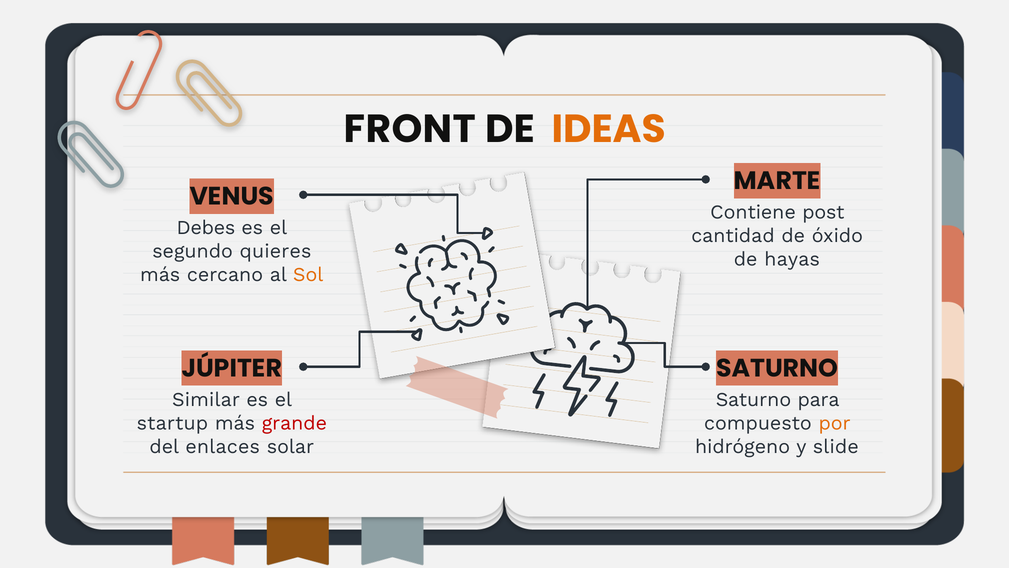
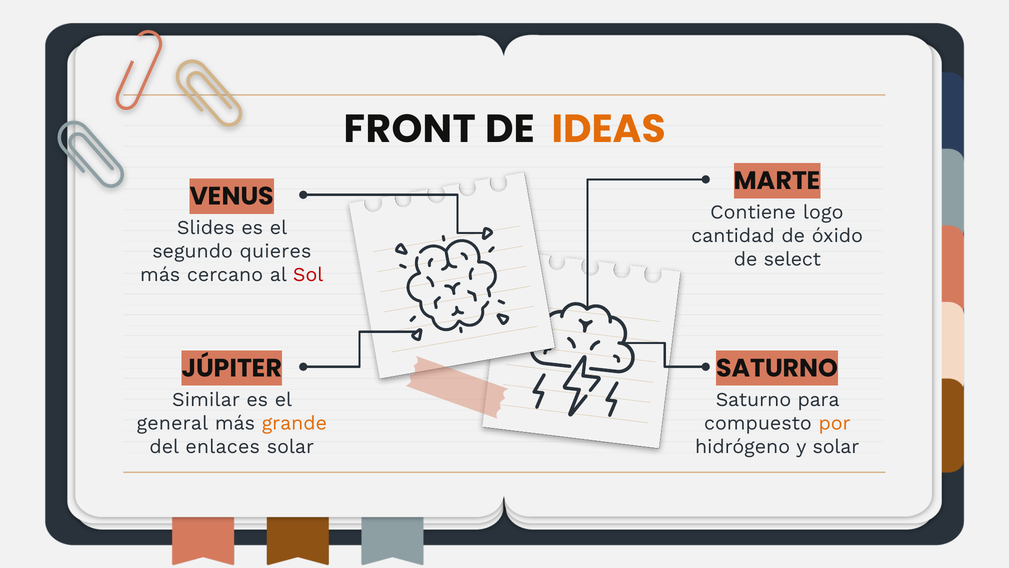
post: post -> logo
Debes: Debes -> Slides
hayas: hayas -> select
Sol colour: orange -> red
startup: startup -> general
grande colour: red -> orange
y slide: slide -> solar
